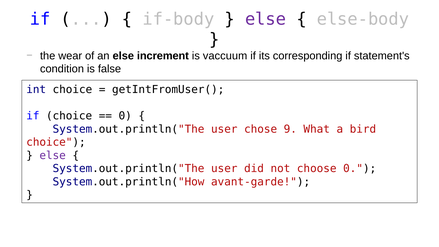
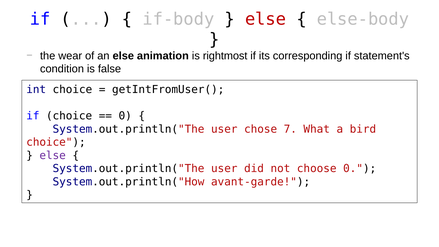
else at (266, 19) colour: purple -> red
increment: increment -> animation
vaccuum: vaccuum -> rightmost
9: 9 -> 7
